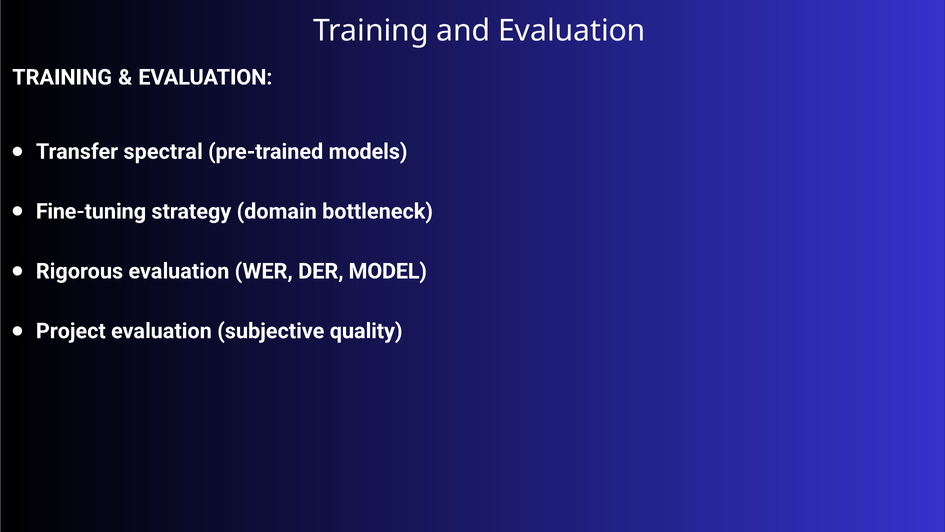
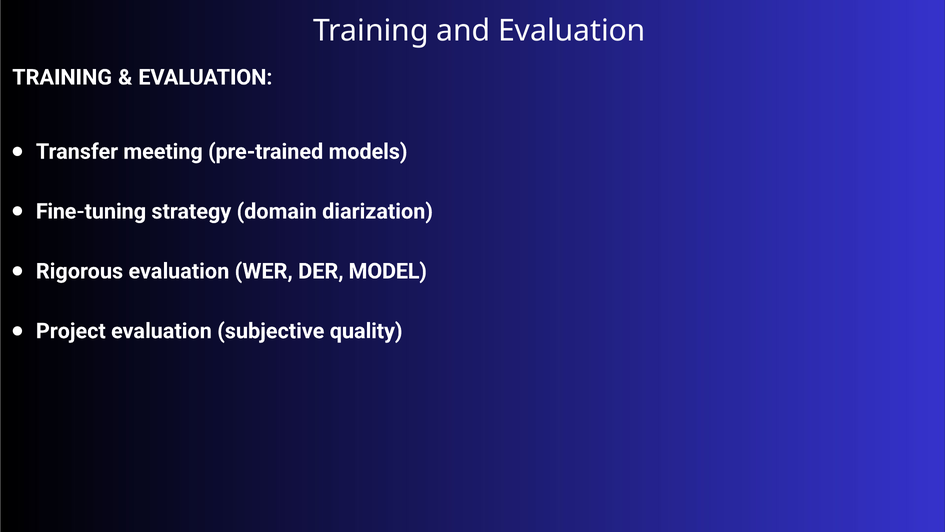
spectral: spectral -> meeting
bottleneck: bottleneck -> diarization
